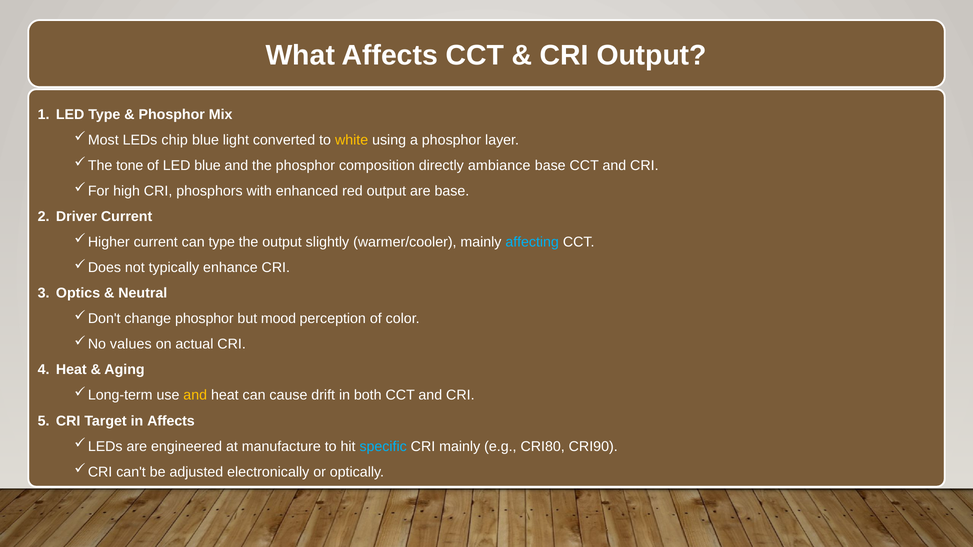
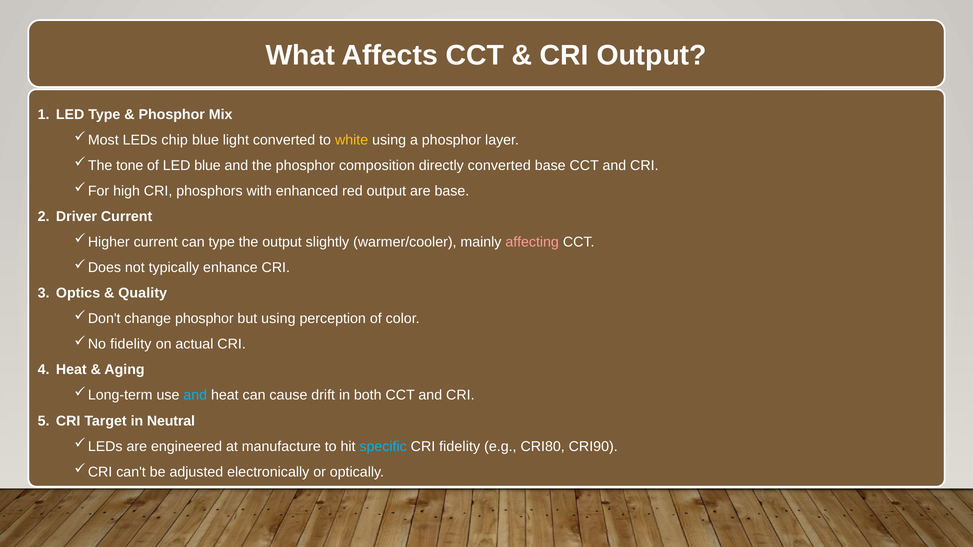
directly ambiance: ambiance -> converted
affecting colour: light blue -> pink
Neutral: Neutral -> Quality
but mood: mood -> using
values at (131, 344): values -> fidelity
and at (195, 396) colour: yellow -> light blue
in Affects: Affects -> Neutral
CRI mainly: mainly -> fidelity
